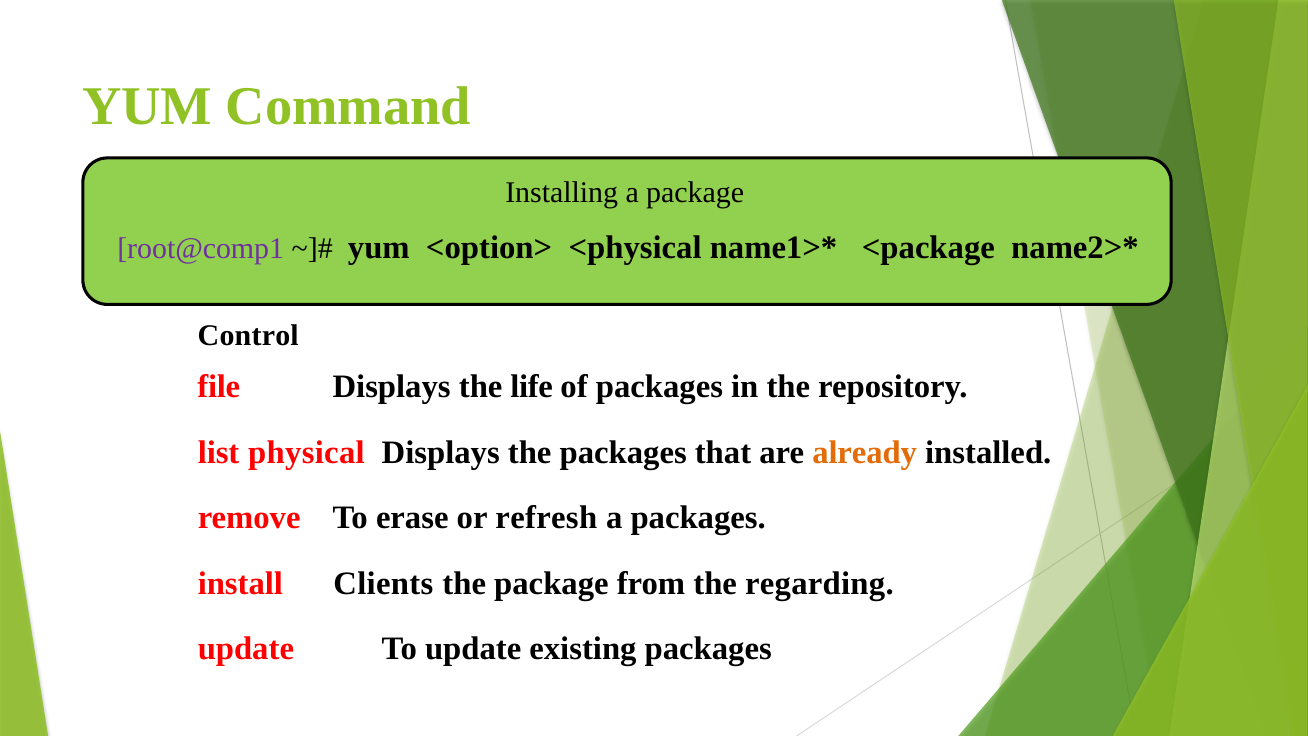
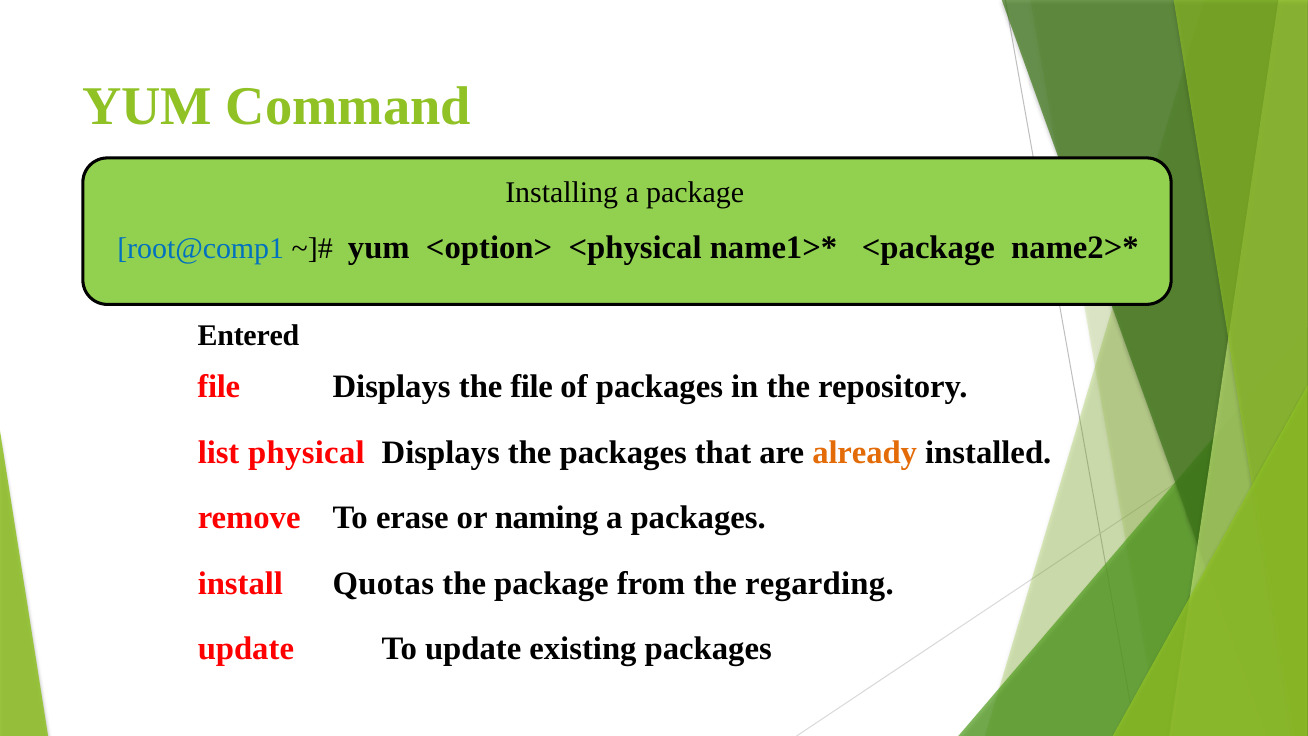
root@comp1 colour: purple -> blue
Control: Control -> Entered
the life: life -> file
refresh: refresh -> naming
Clients: Clients -> Quotas
